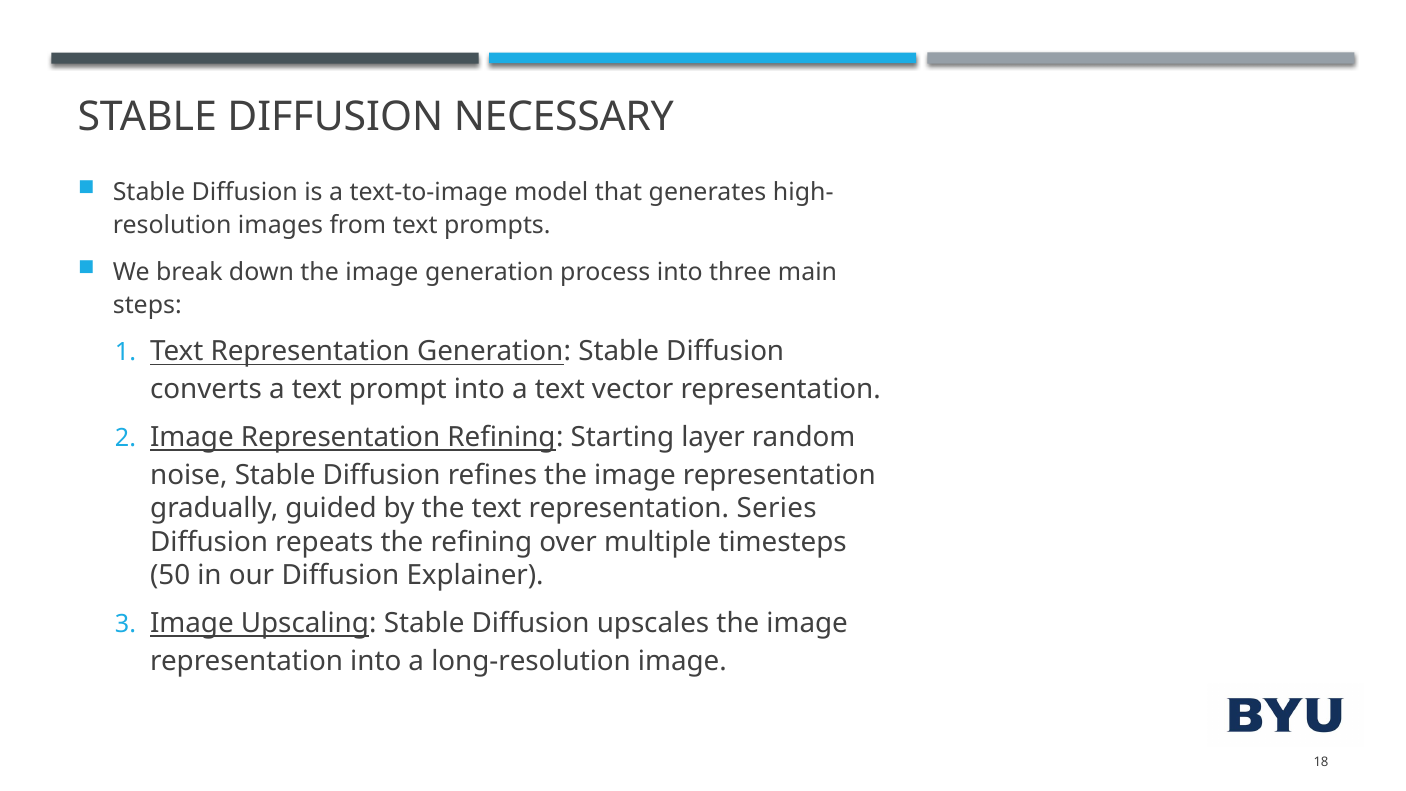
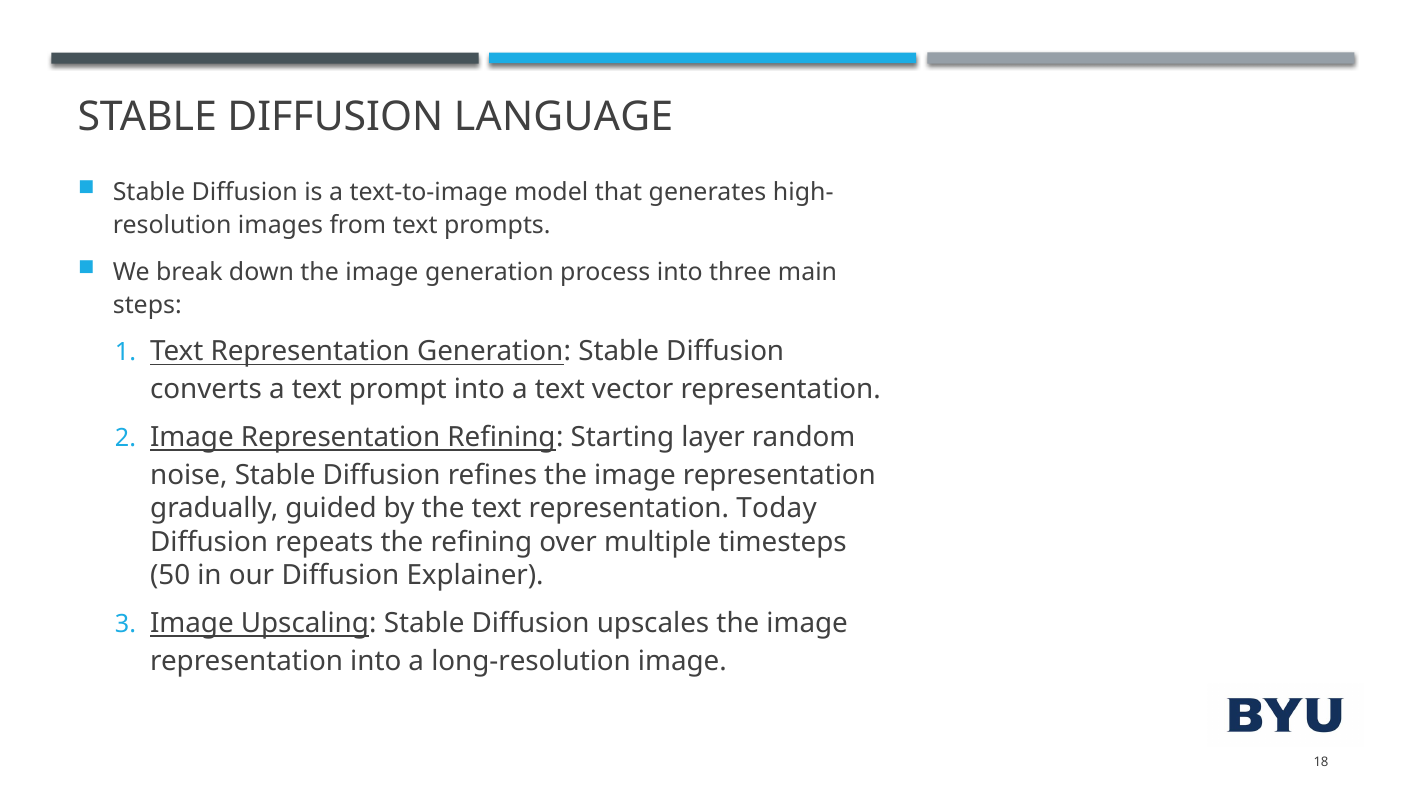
NECESSARY: NECESSARY -> LANGUAGE
Series: Series -> Today
